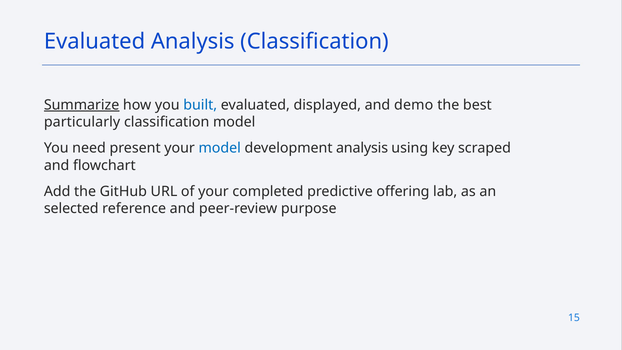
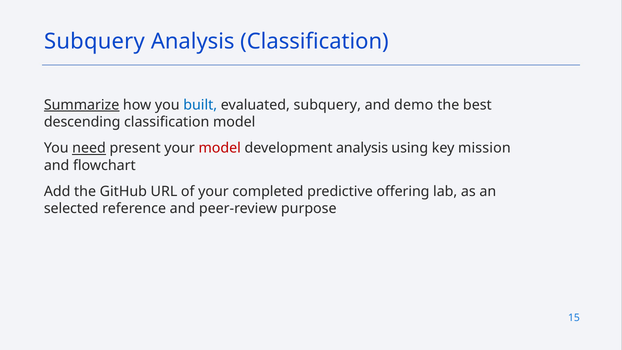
Evaluated at (95, 42): Evaluated -> Subquery
evaluated displayed: displayed -> subquery
particularly: particularly -> descending
need underline: none -> present
model at (220, 148) colour: blue -> red
scraped: scraped -> mission
